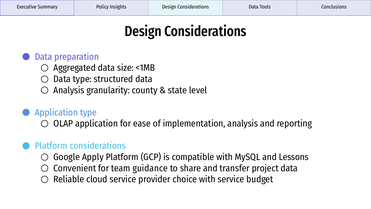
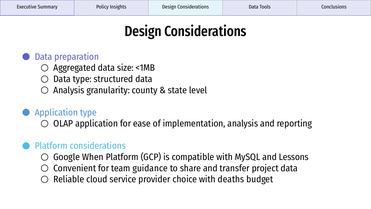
Apply: Apply -> When
with service: service -> deaths
